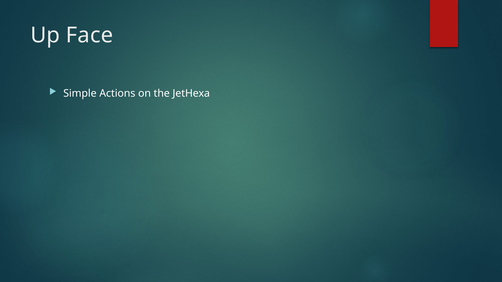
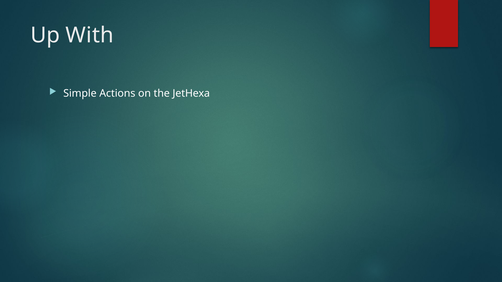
Face: Face -> With
